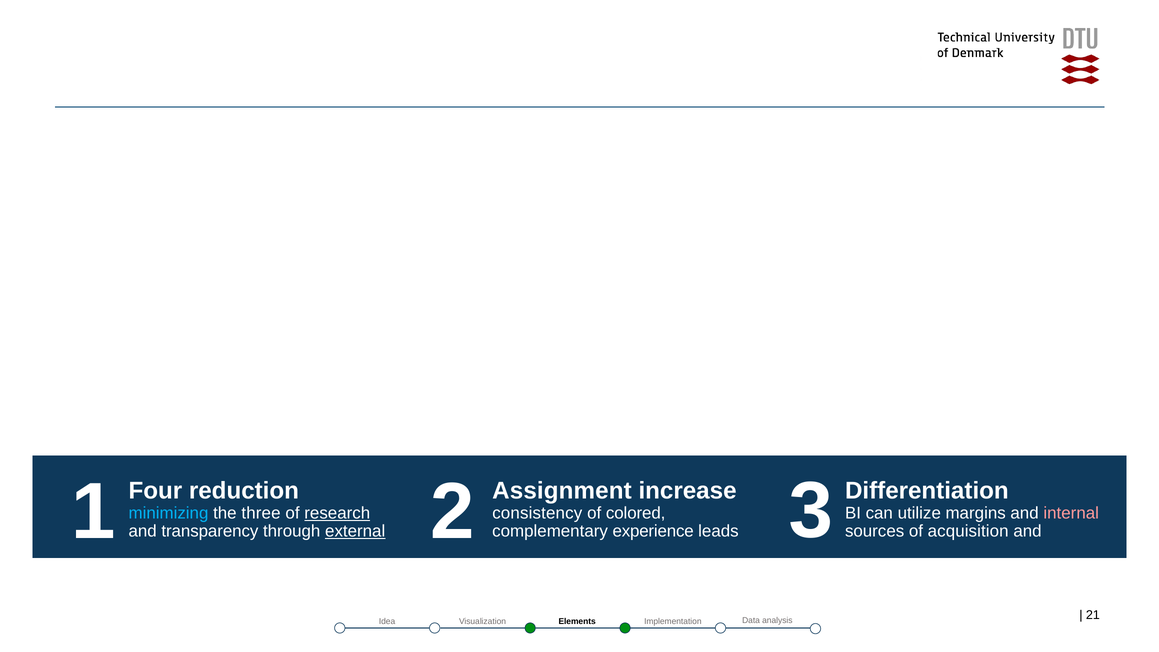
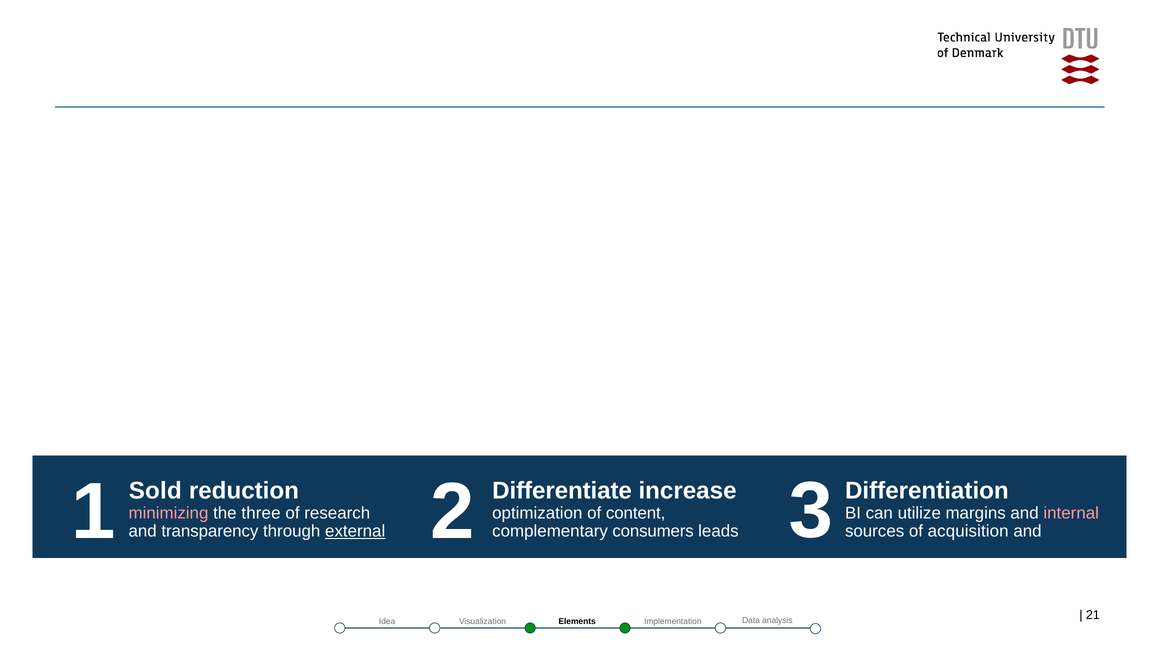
Four: Four -> Sold
Assignment: Assignment -> Differentiate
minimizing colour: light blue -> pink
research underline: present -> none
consistency: consistency -> optimization
colored: colored -> content
experience: experience -> consumers
